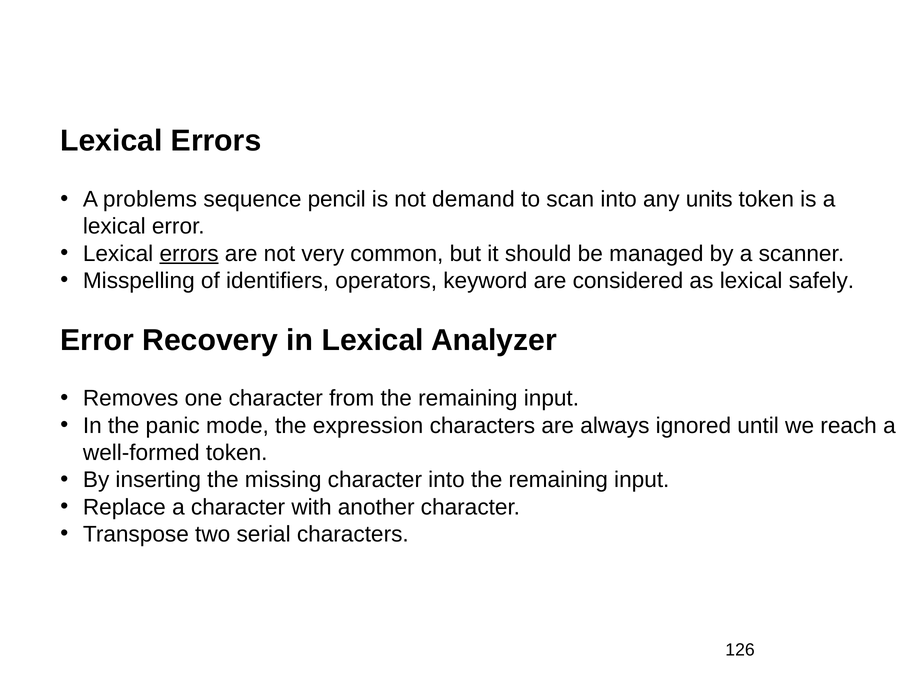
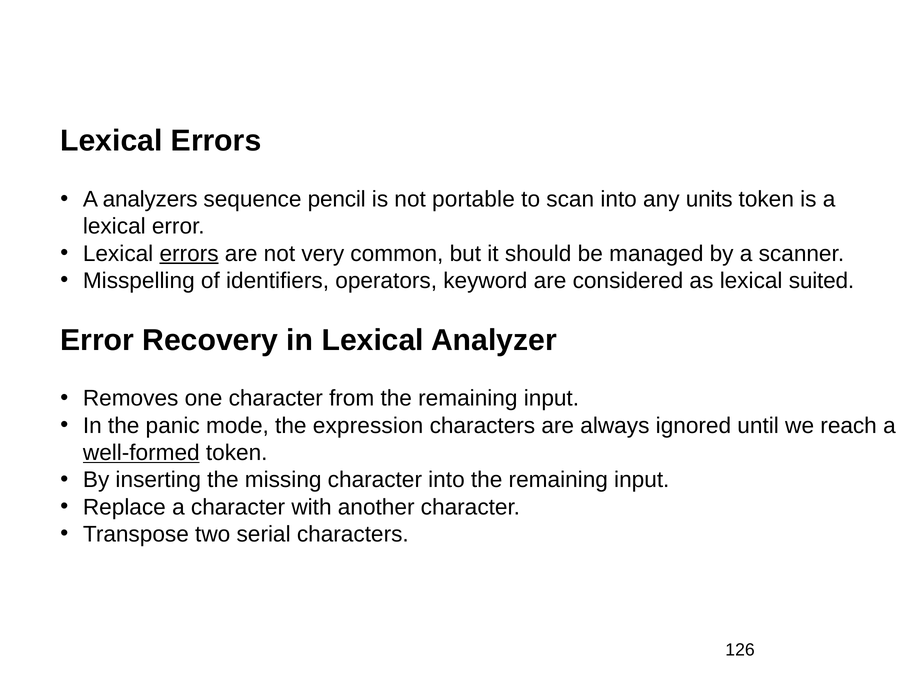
problems: problems -> analyzers
demand: demand -> portable
safely: safely -> suited
well-formed underline: none -> present
